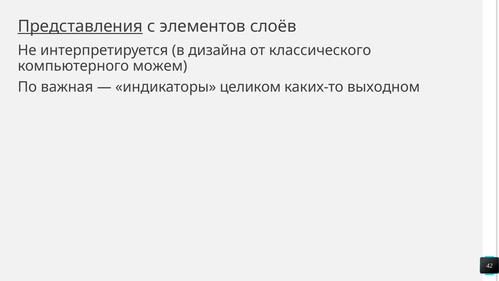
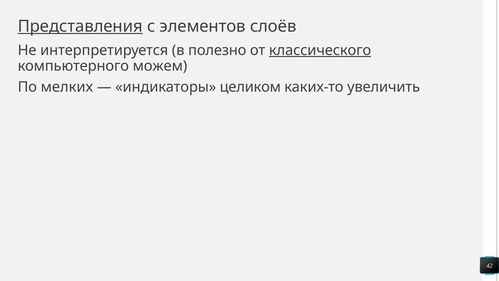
дизайна: дизайна -> полезно
классического underline: none -> present
важная: важная -> мелких
выходном: выходном -> увеличить
